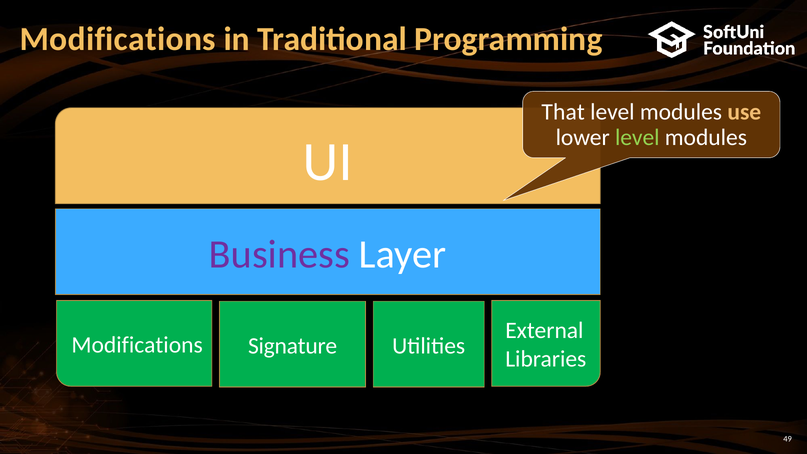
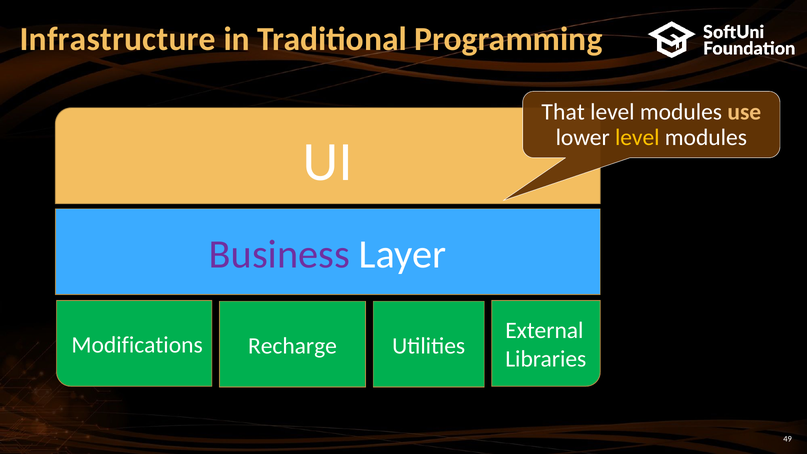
Modifications at (118, 39): Modifications -> Infrastructure
level at (637, 137) colour: light green -> yellow
Signature: Signature -> Recharge
